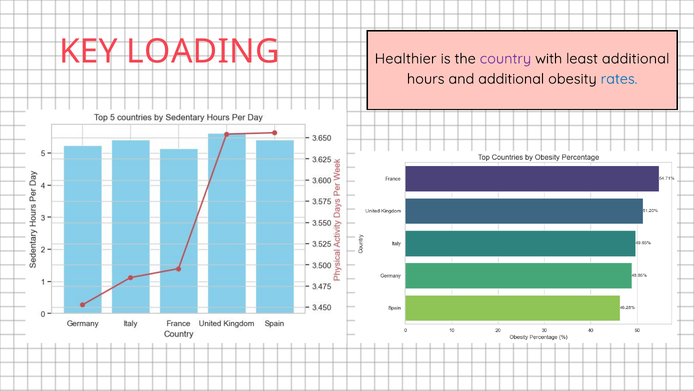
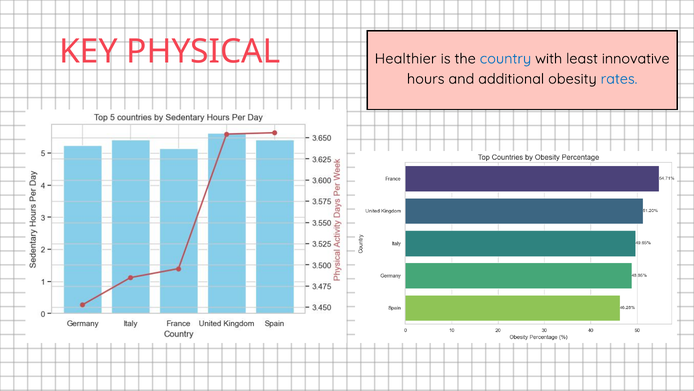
LOADING: LOADING -> PHYSICAL
country colour: purple -> blue
least additional: additional -> innovative
